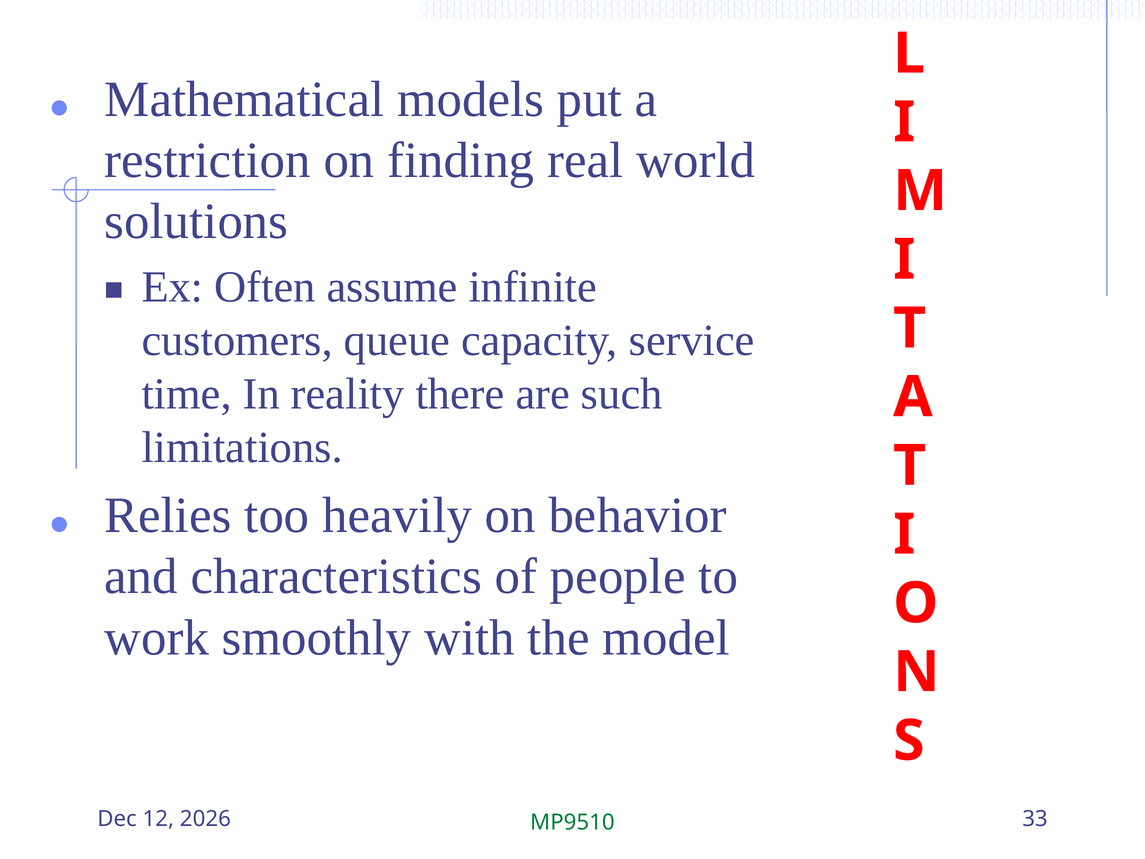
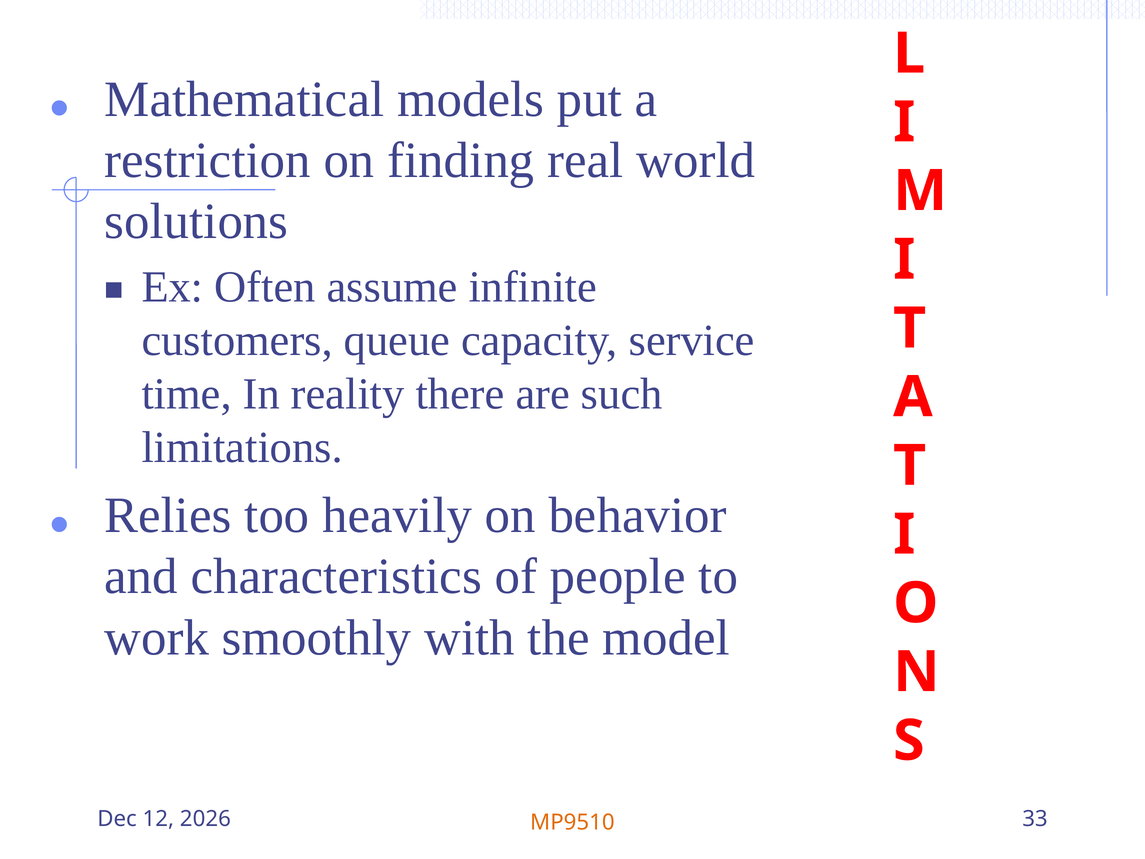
MP9510 colour: green -> orange
